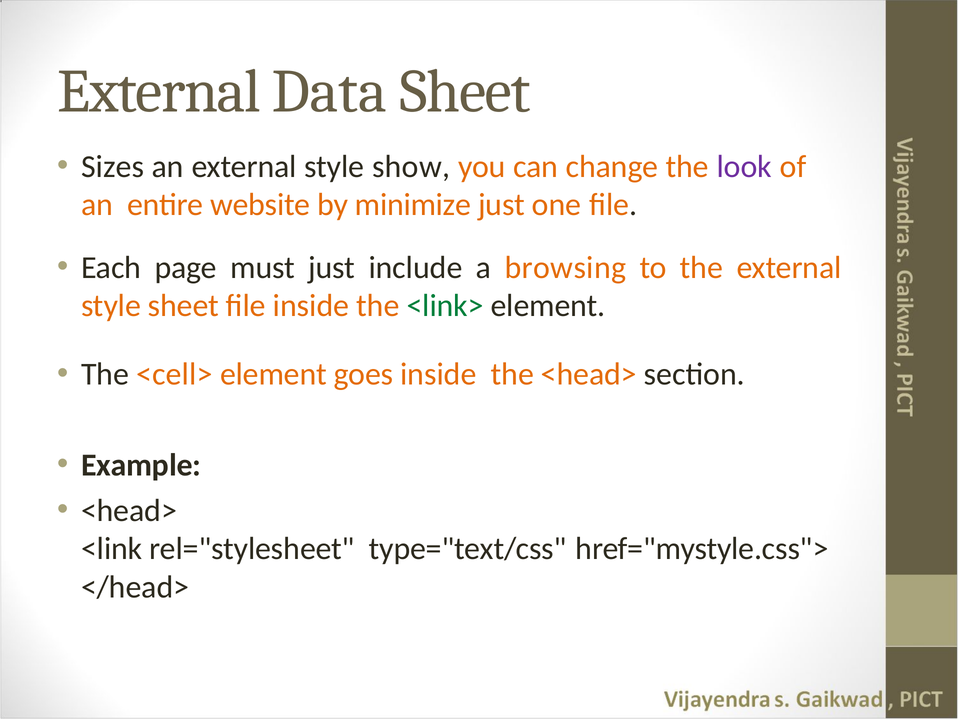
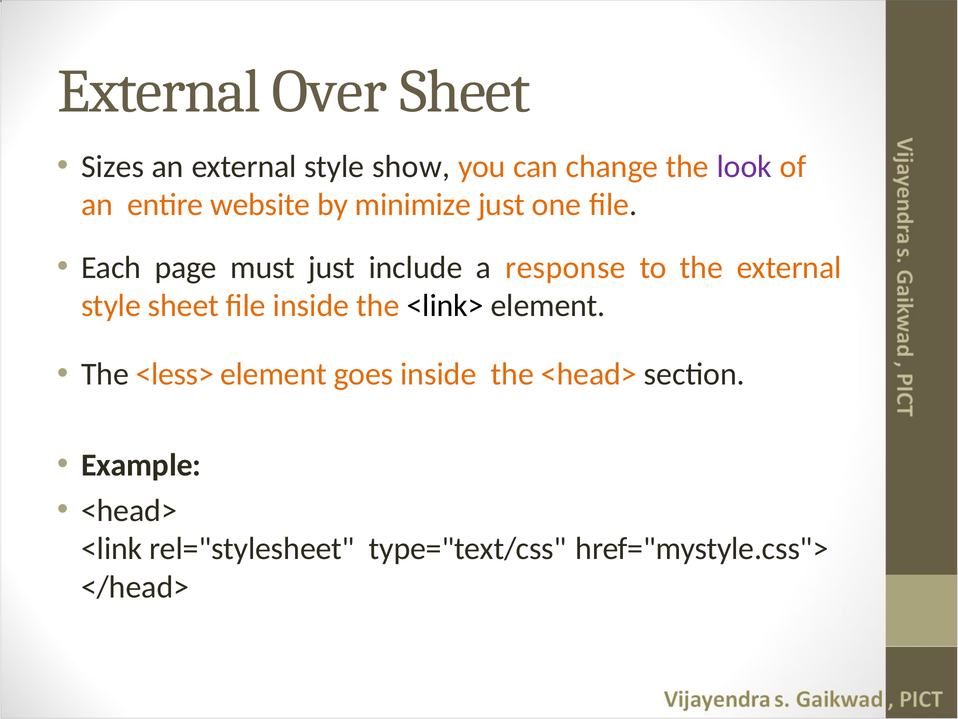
Data: Data -> Over
browsing: browsing -> response
<link> colour: green -> black
<cell>: <cell> -> <less>
